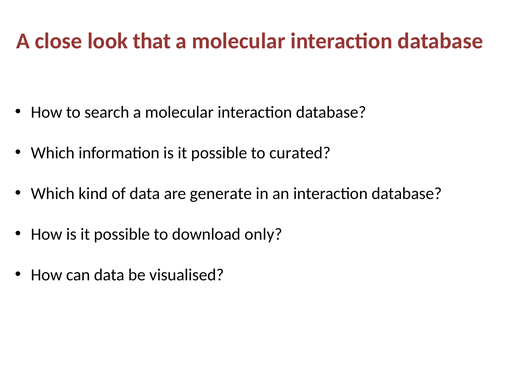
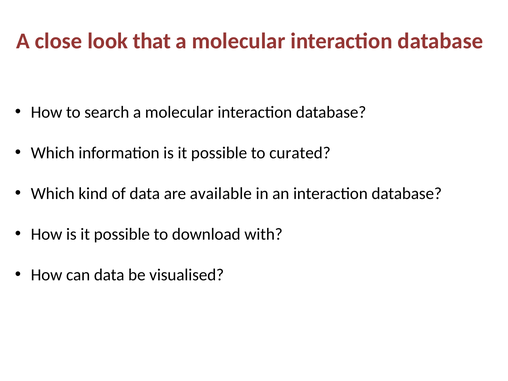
generate: generate -> available
only: only -> with
